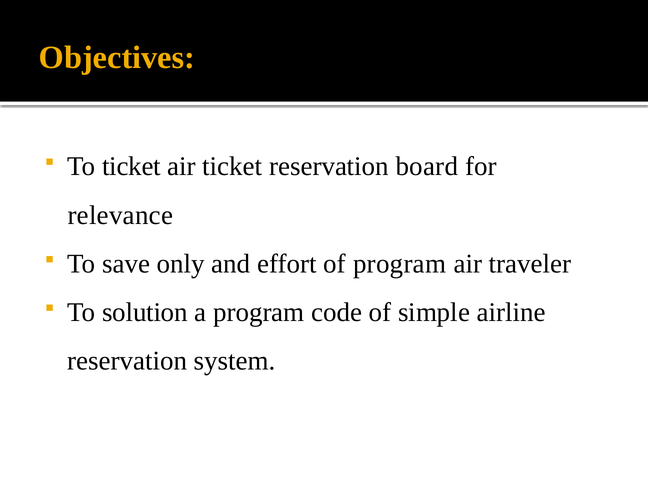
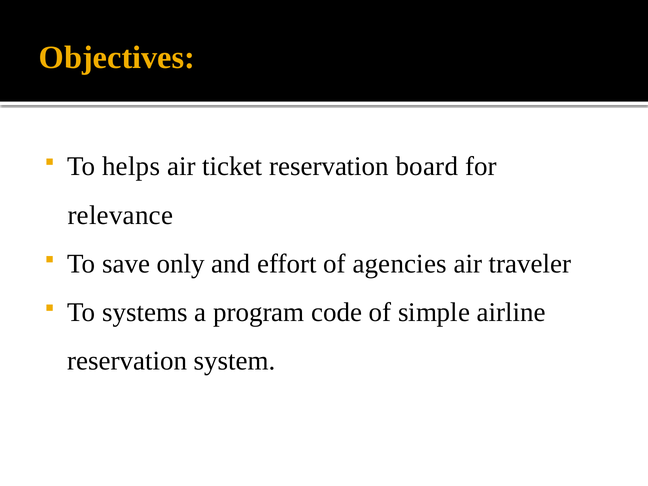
To ticket: ticket -> helps
of program: program -> agencies
solution: solution -> systems
